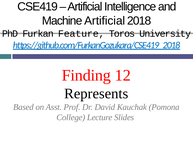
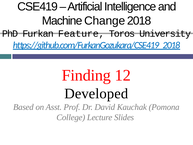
Machine Artificial: Artificial -> Change
Represents: Represents -> Developed
